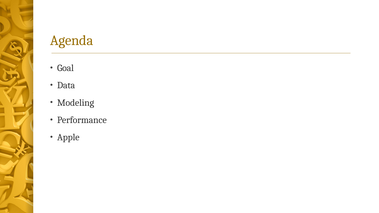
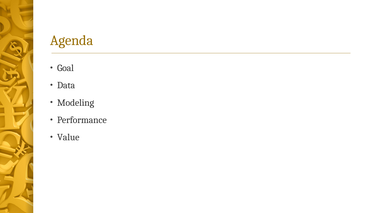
Apple: Apple -> Value
